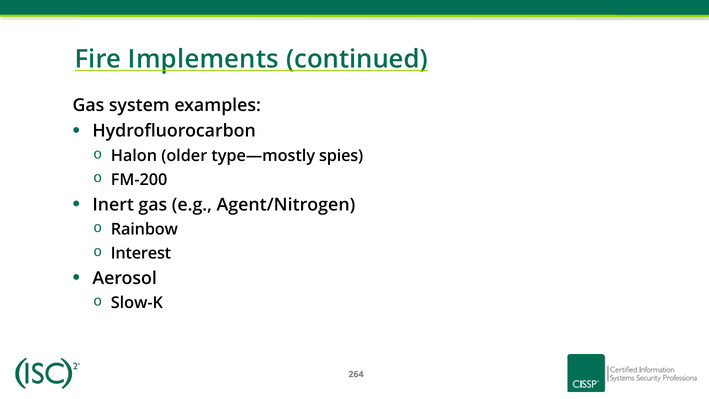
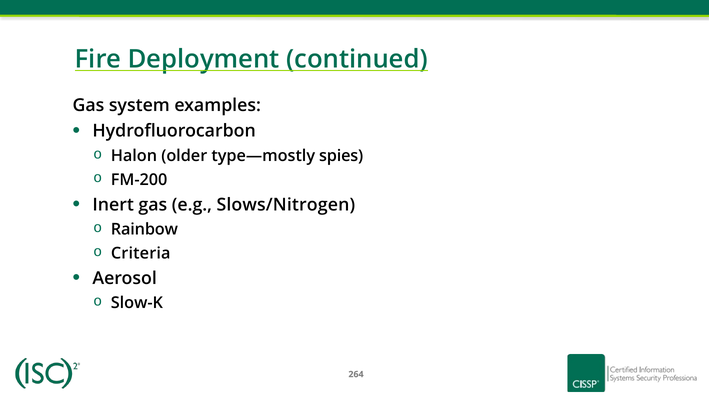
Implements: Implements -> Deployment
Agent/Nitrogen: Agent/Nitrogen -> Slows/Nitrogen
Interest: Interest -> Criteria
